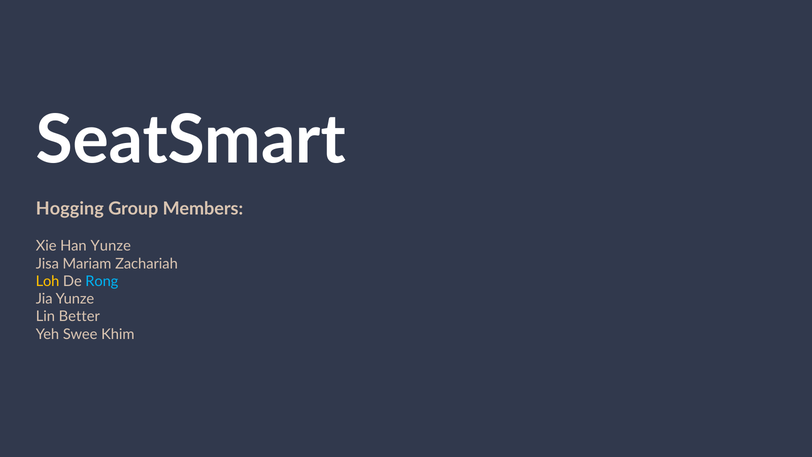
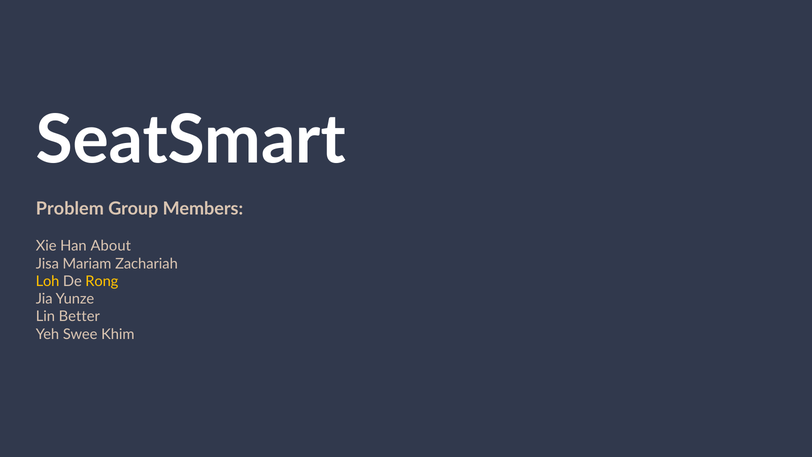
Hogging: Hogging -> Problem
Han Yunze: Yunze -> About
Rong colour: light blue -> yellow
